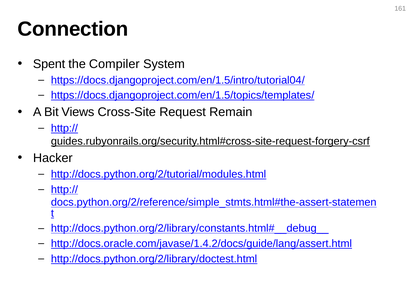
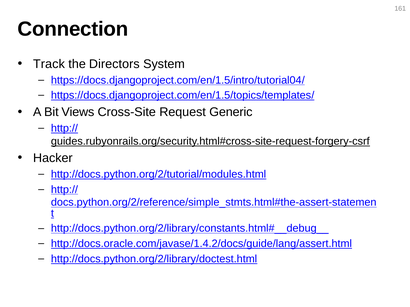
Spent: Spent -> Track
Compiler: Compiler -> Directors
Remain: Remain -> Generic
